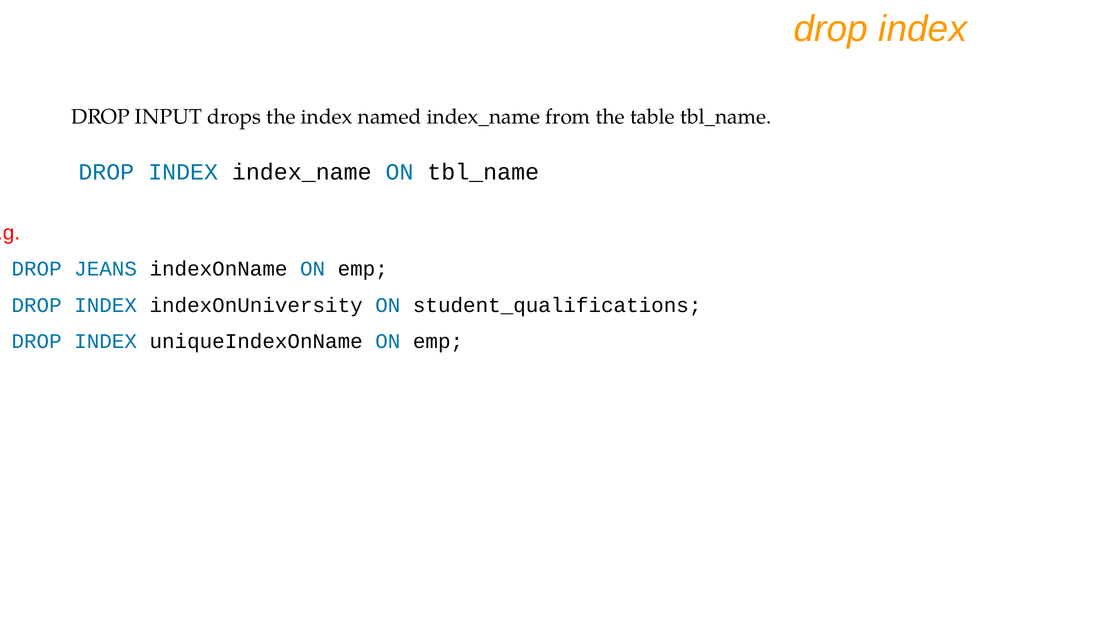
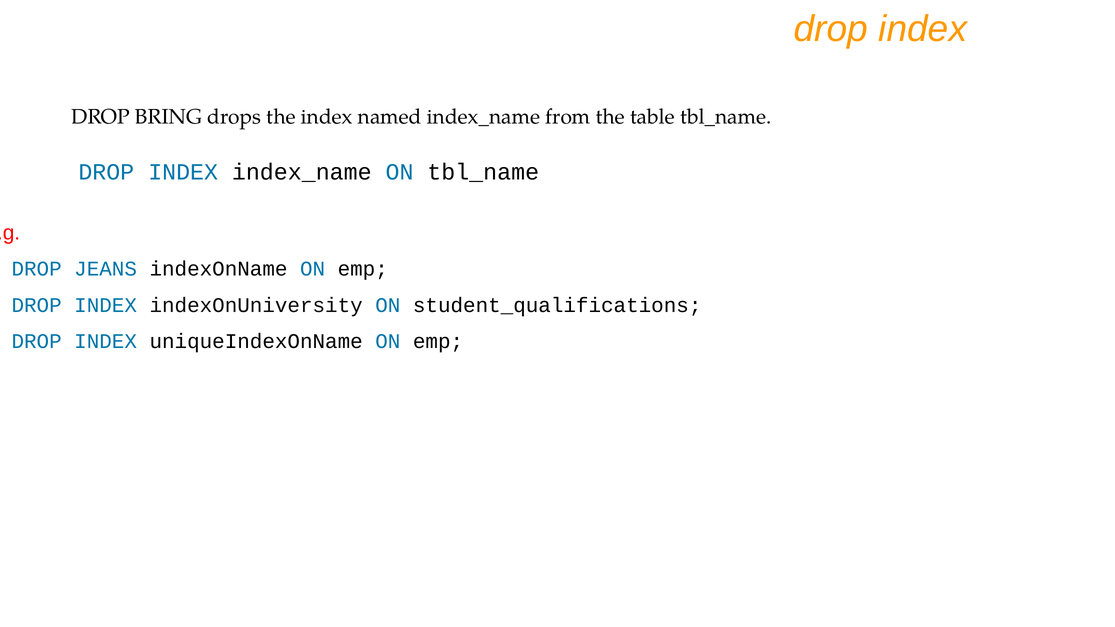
INPUT: INPUT -> BRING
